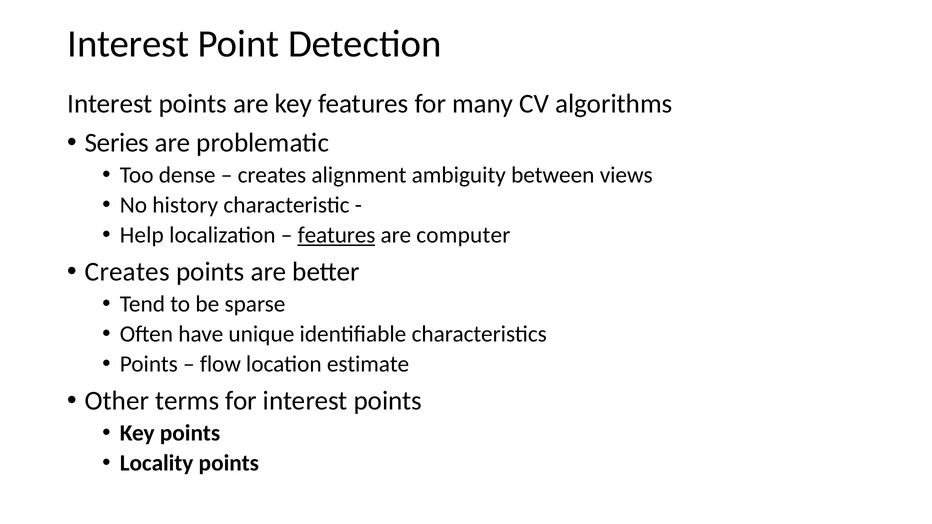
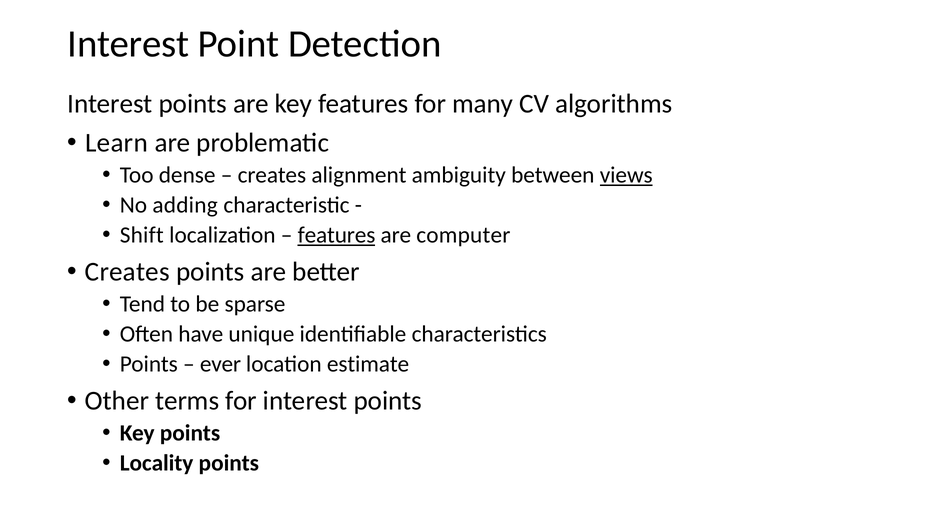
Series: Series -> Learn
views underline: none -> present
history: history -> adding
Help: Help -> Shift
flow: flow -> ever
